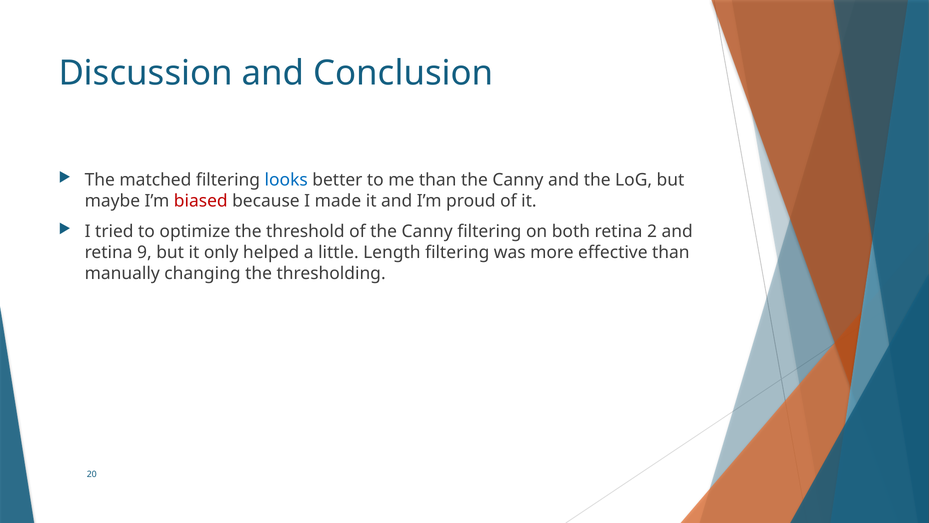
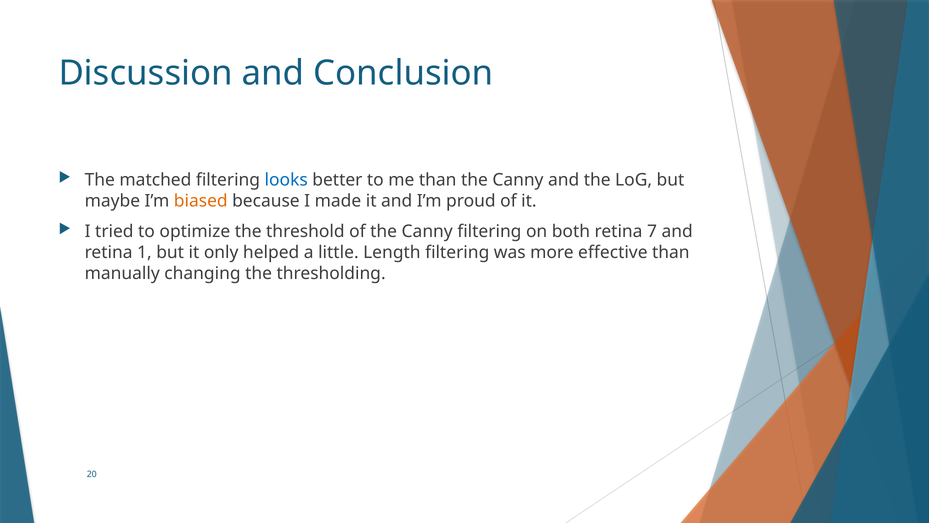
biased colour: red -> orange
2: 2 -> 7
9: 9 -> 1
